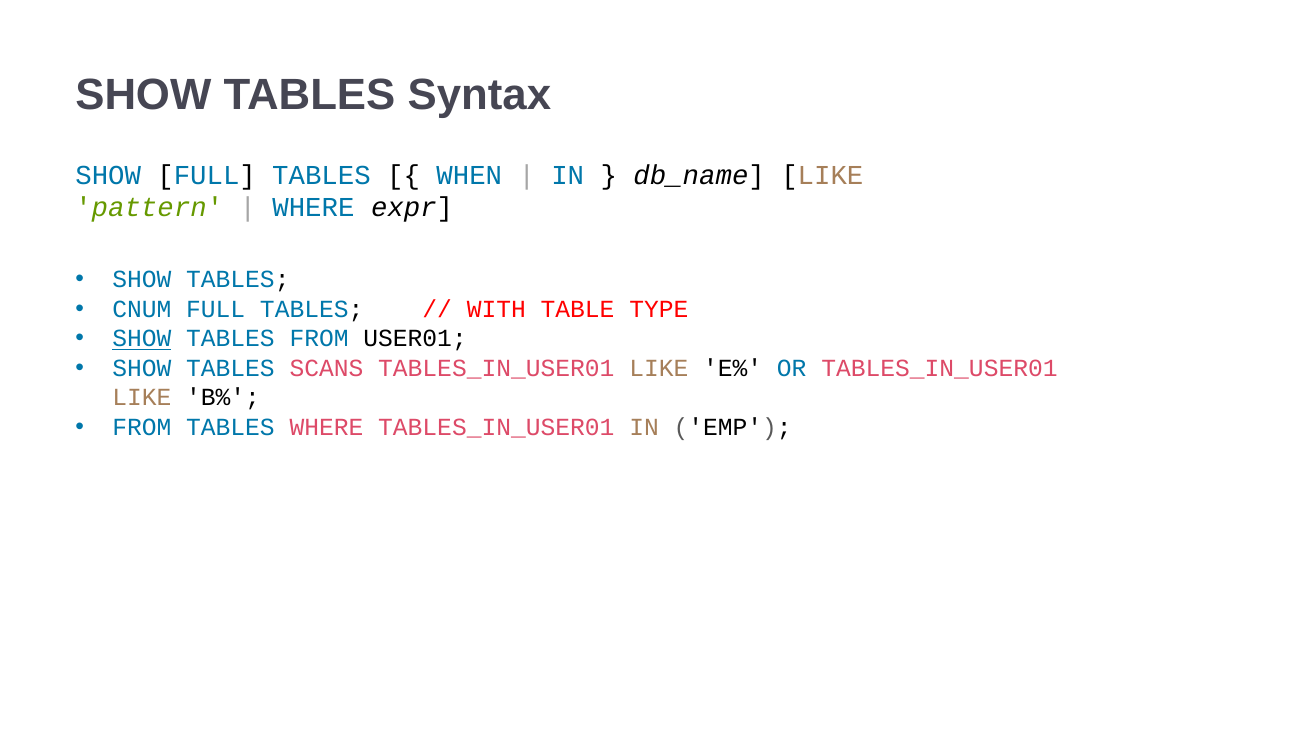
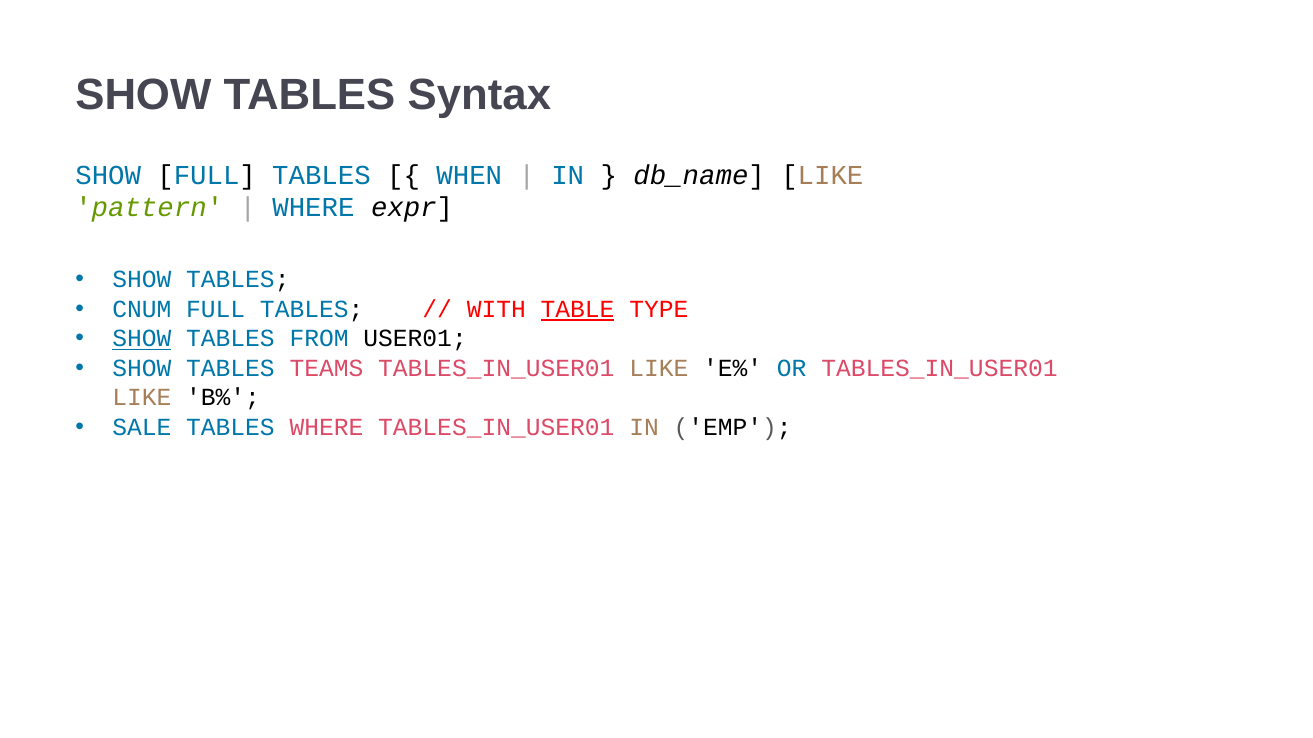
TABLE underline: none -> present
SCANS: SCANS -> TEAMS
FROM at (142, 428): FROM -> SALE
